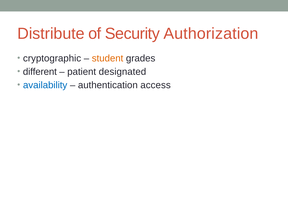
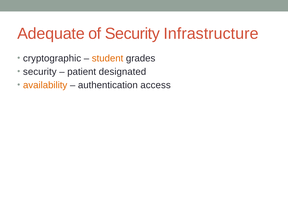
Distribute: Distribute -> Adequate
Authorization: Authorization -> Infrastructure
different at (40, 72): different -> security
availability colour: blue -> orange
